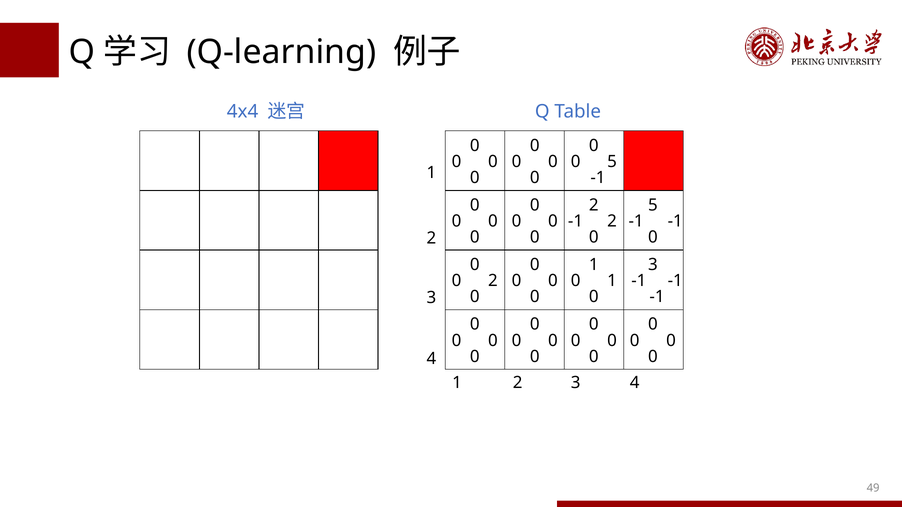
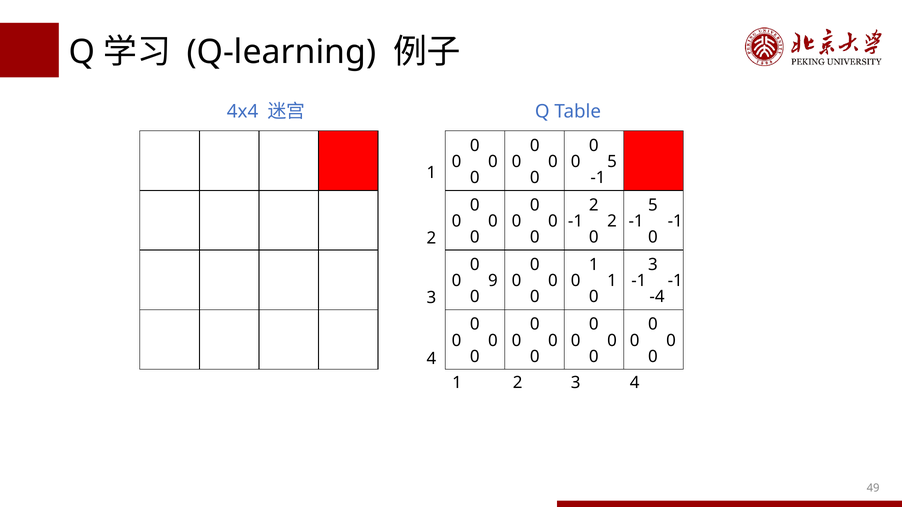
2 at (493, 281): 2 -> 9
-1 at (657, 297): -1 -> -4
